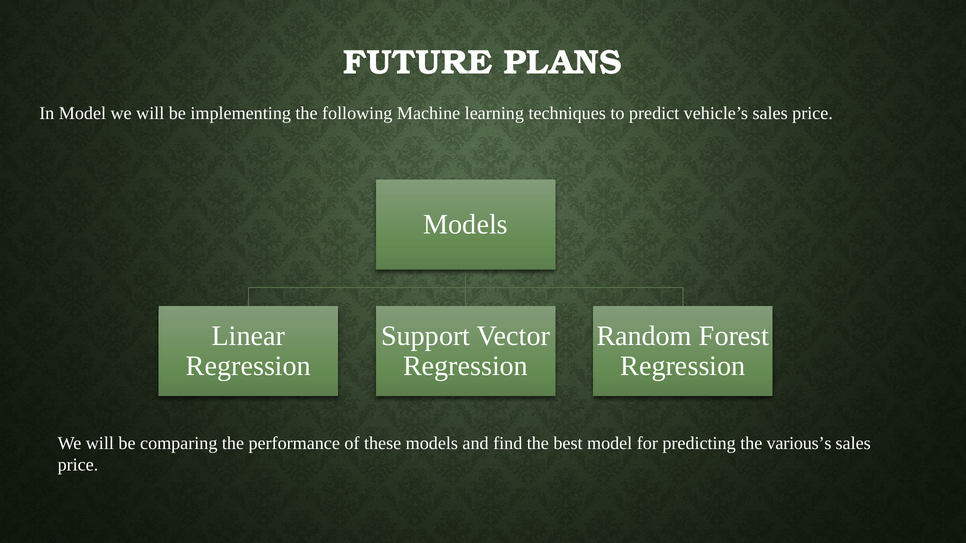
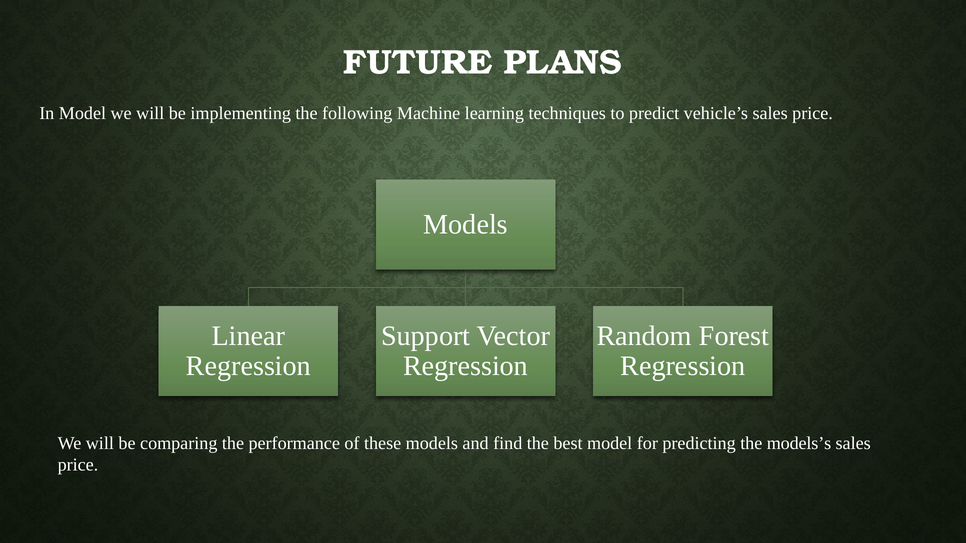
various’s: various’s -> models’s
